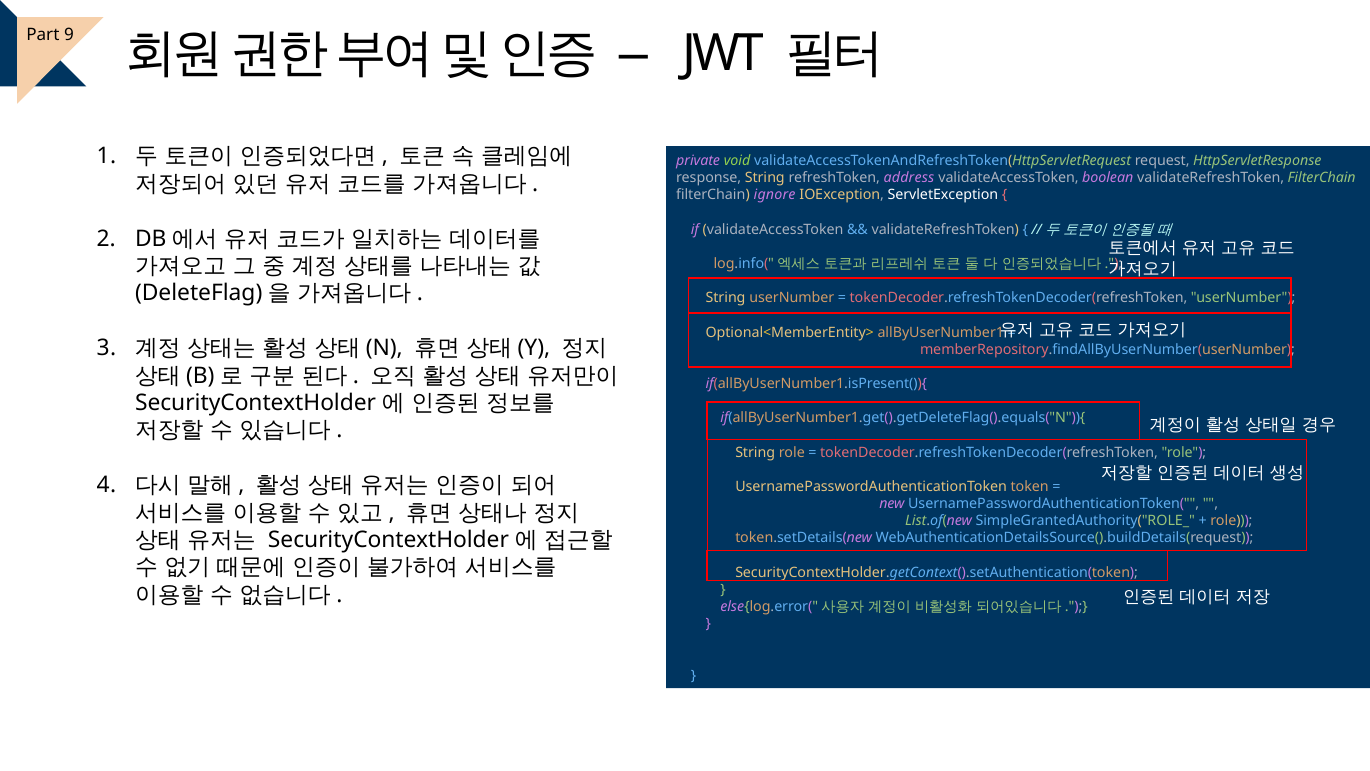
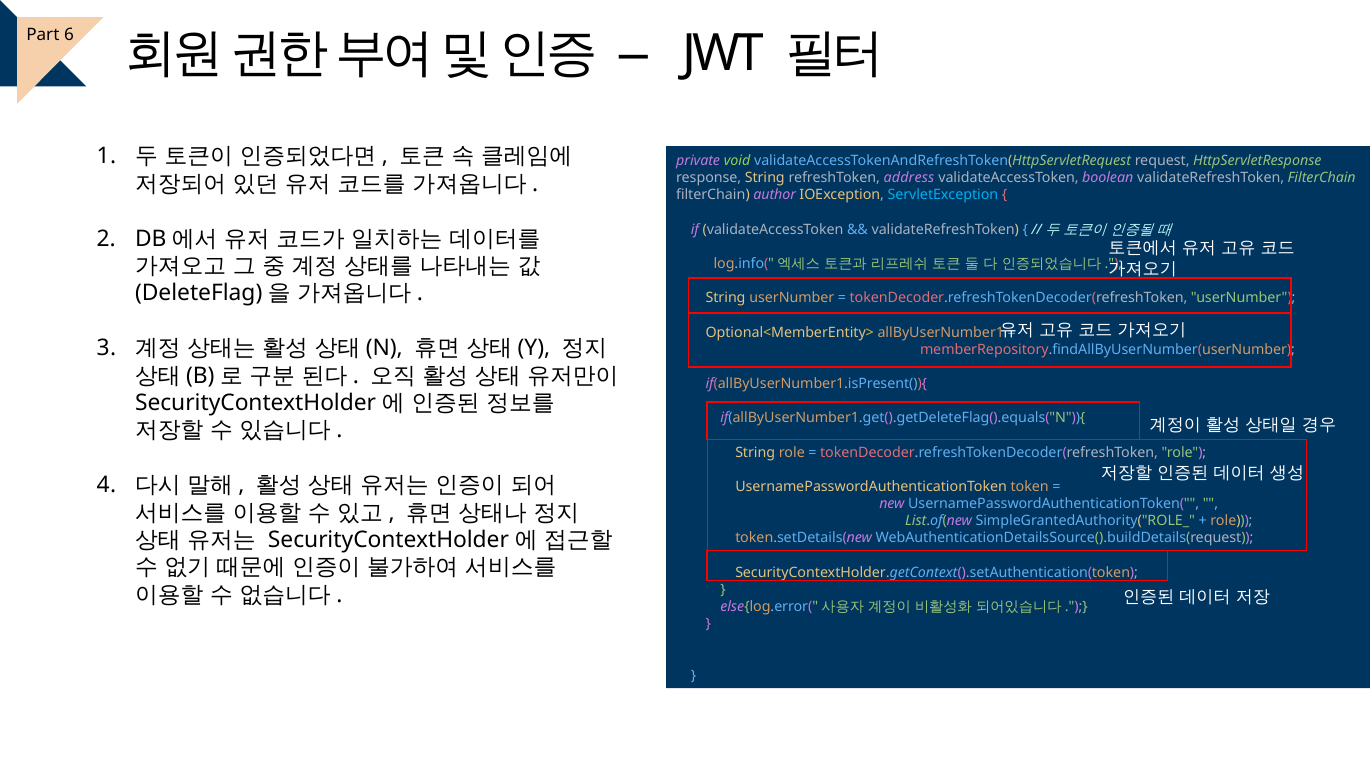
9: 9 -> 6
ignore: ignore -> author
ServletException colour: white -> light blue
